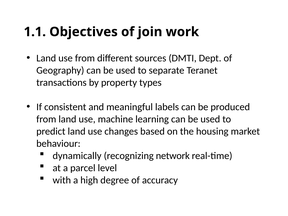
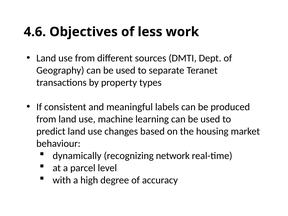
1.1: 1.1 -> 4.6
join: join -> less
